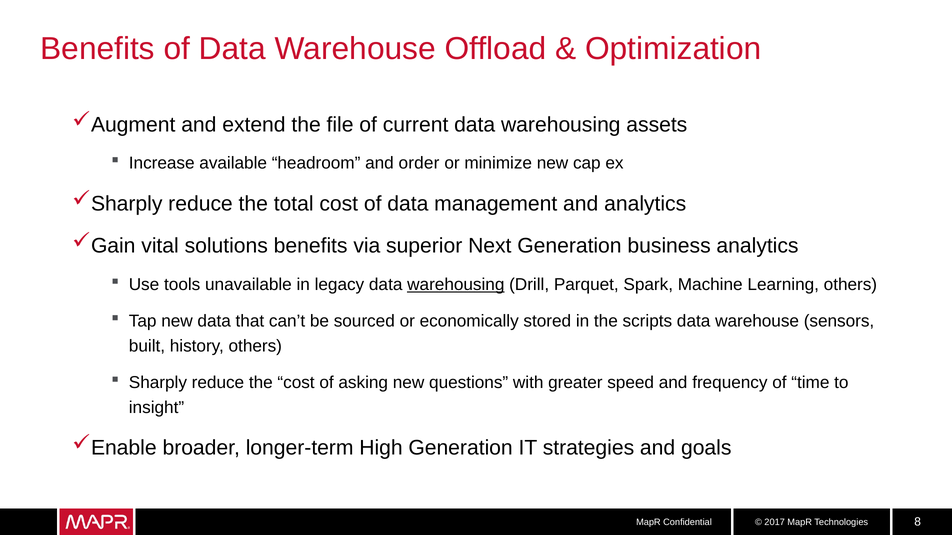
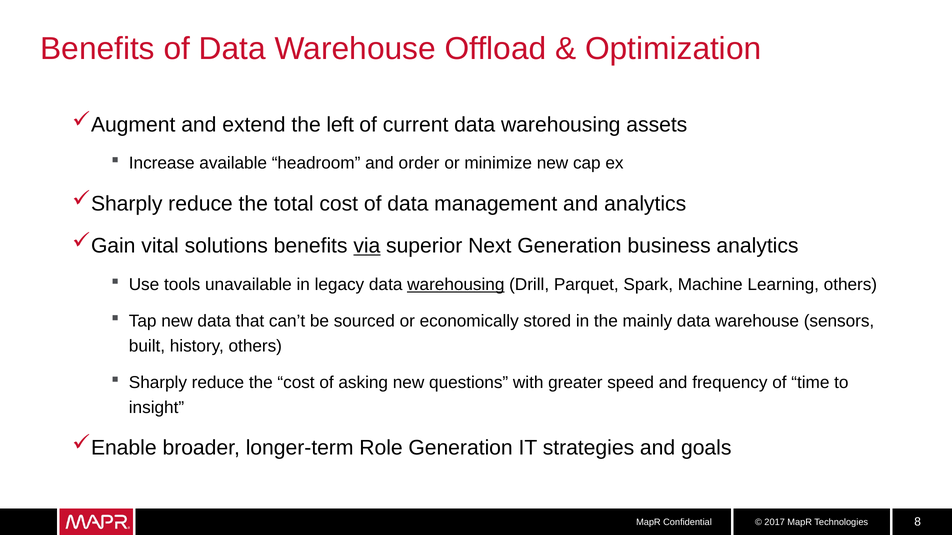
file: file -> left
via underline: none -> present
scripts: scripts -> mainly
High: High -> Role
